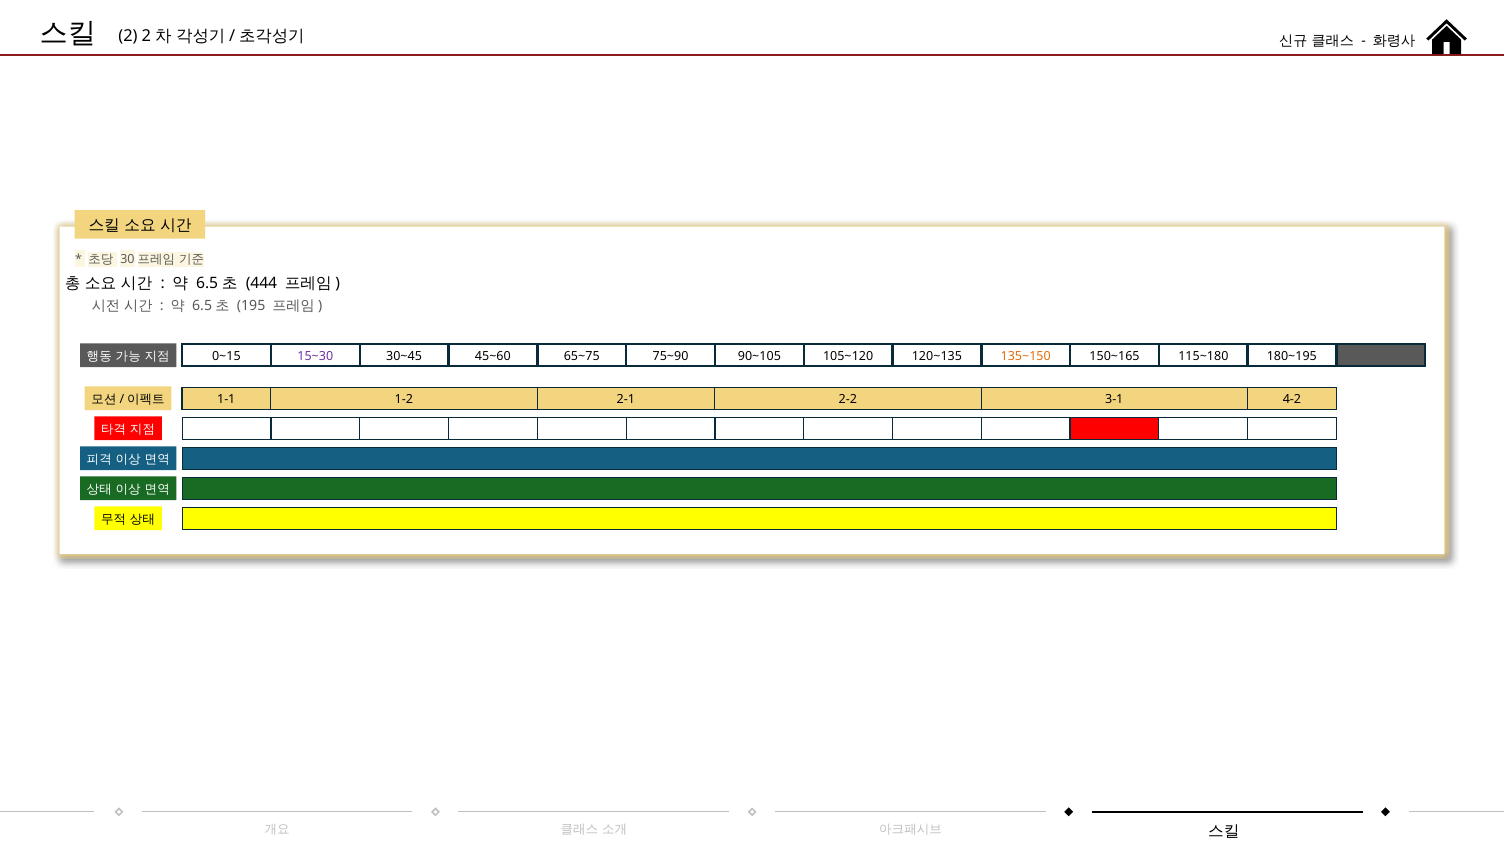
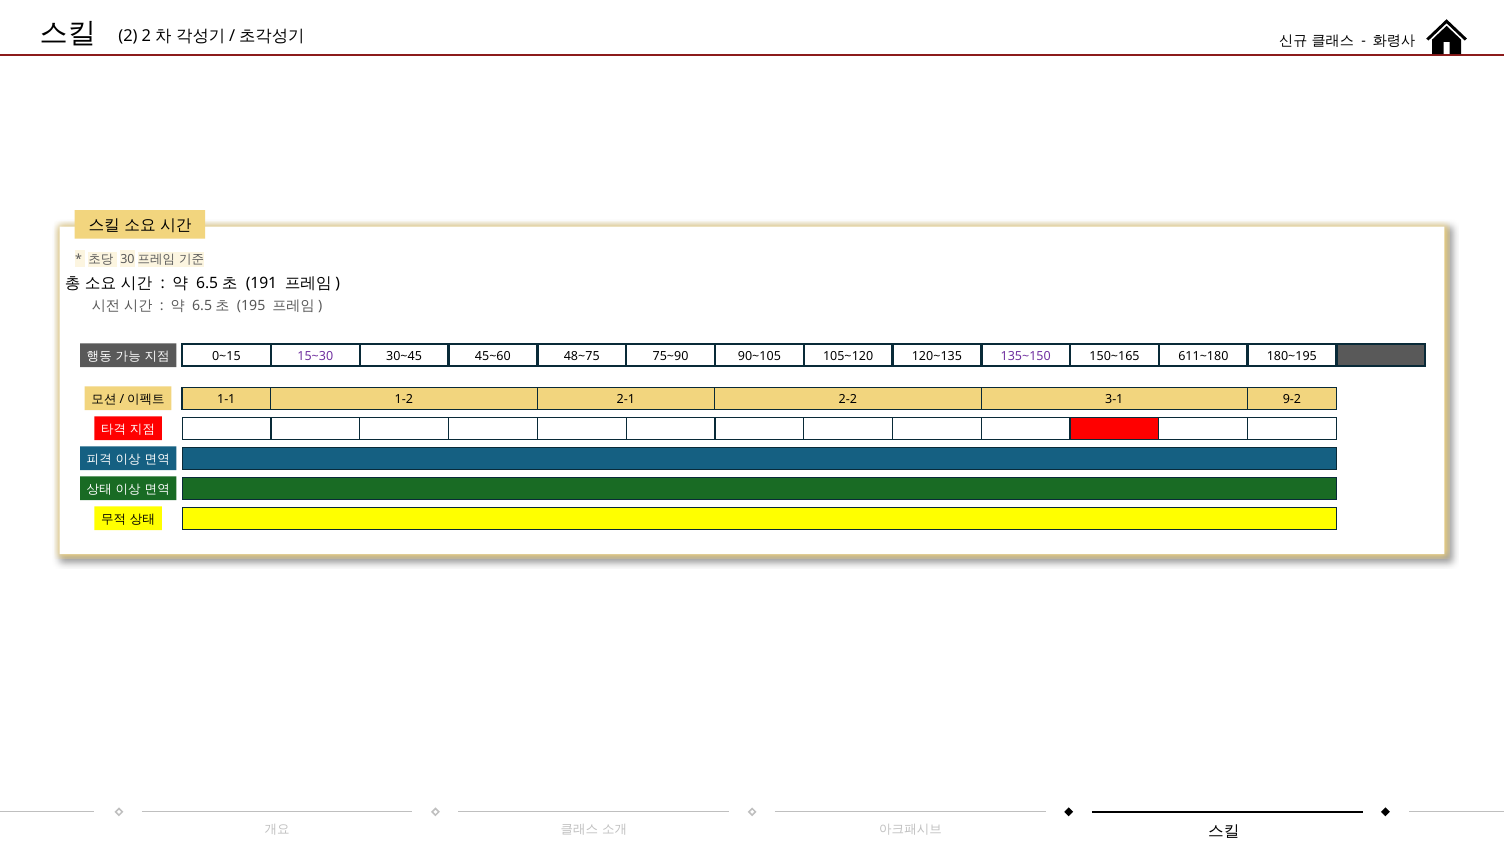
444: 444 -> 191
65~75: 65~75 -> 48~75
135~150 colour: orange -> purple
115~180: 115~180 -> 611~180
4-2: 4-2 -> 9-2
